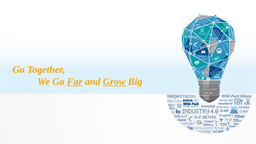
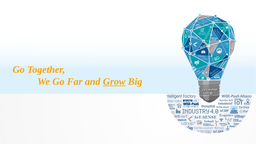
Far underline: present -> none
